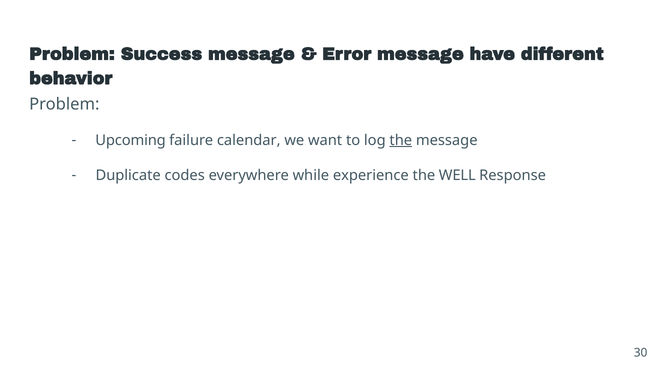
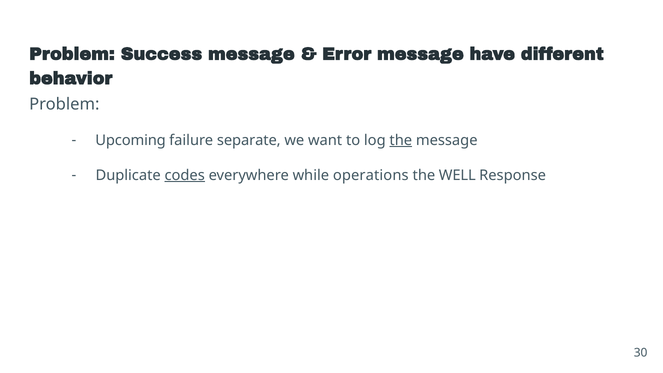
calendar: calendar -> separate
codes underline: none -> present
experience: experience -> operations
